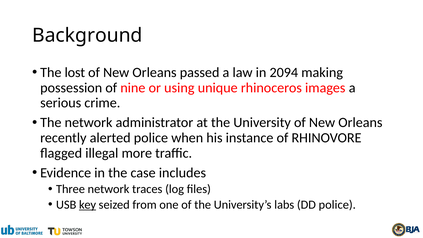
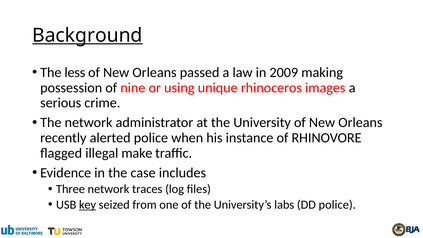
Background underline: none -> present
lost: lost -> less
2094: 2094 -> 2009
more: more -> make
